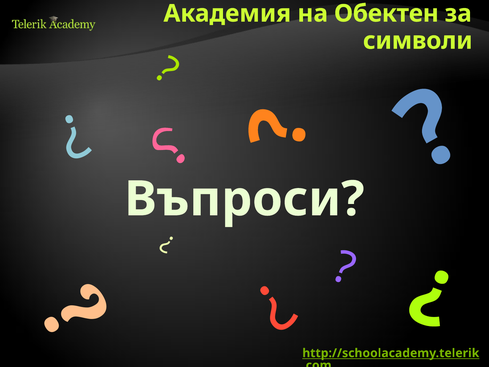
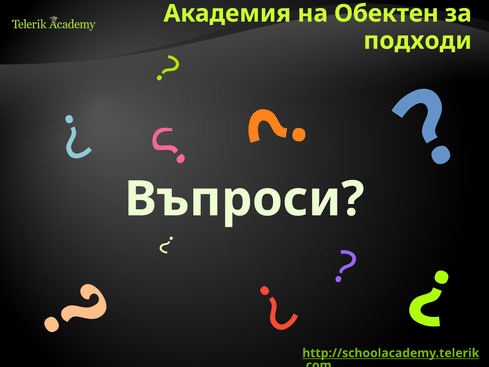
символи: символи -> подходи
